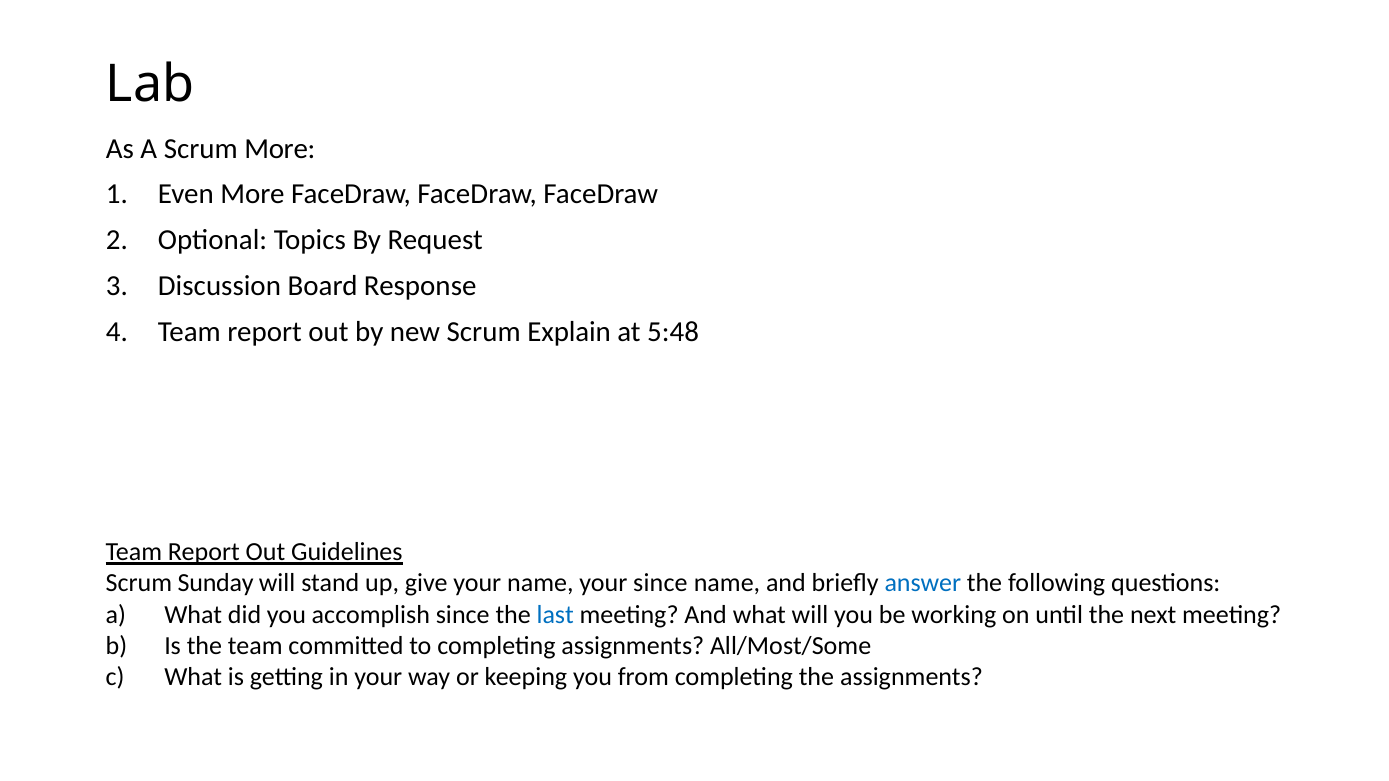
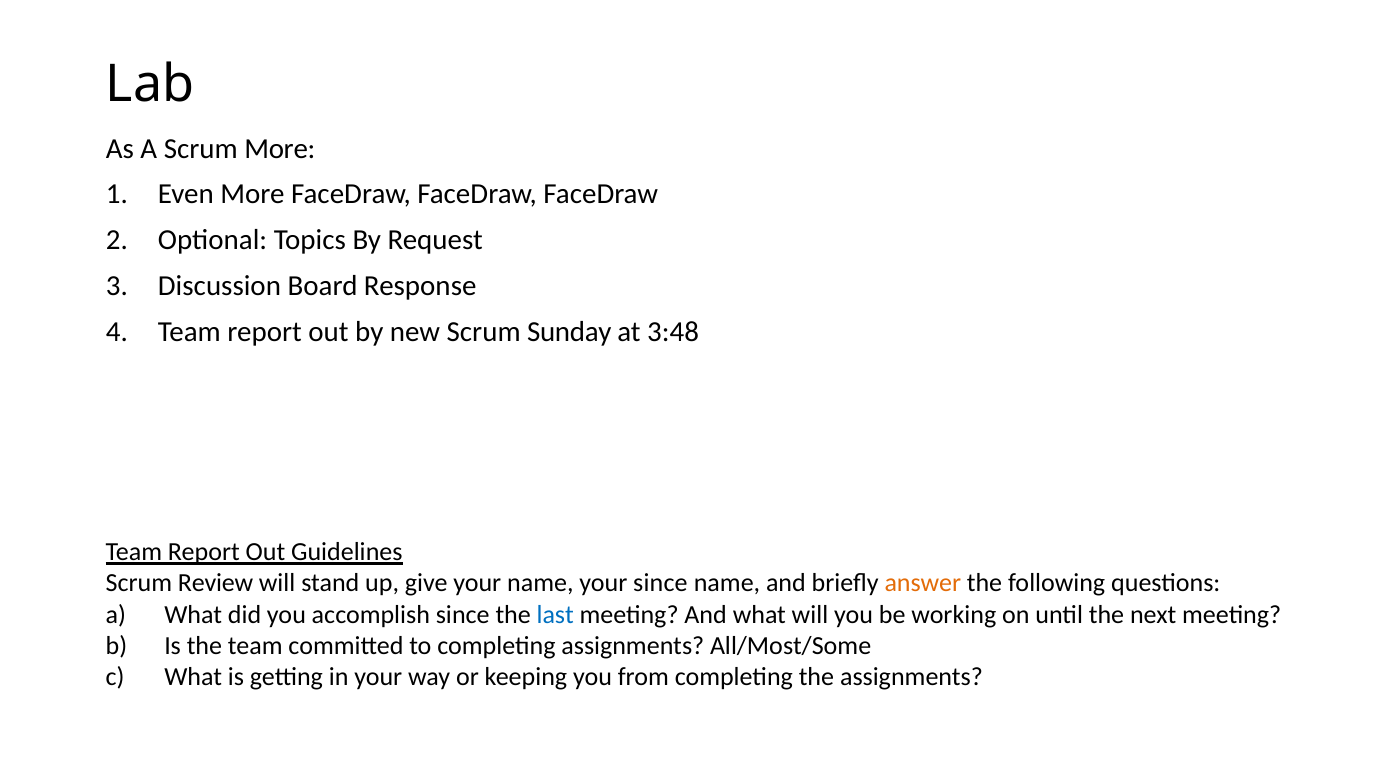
Explain: Explain -> Sunday
5:48: 5:48 -> 3:48
Sunday: Sunday -> Review
answer colour: blue -> orange
